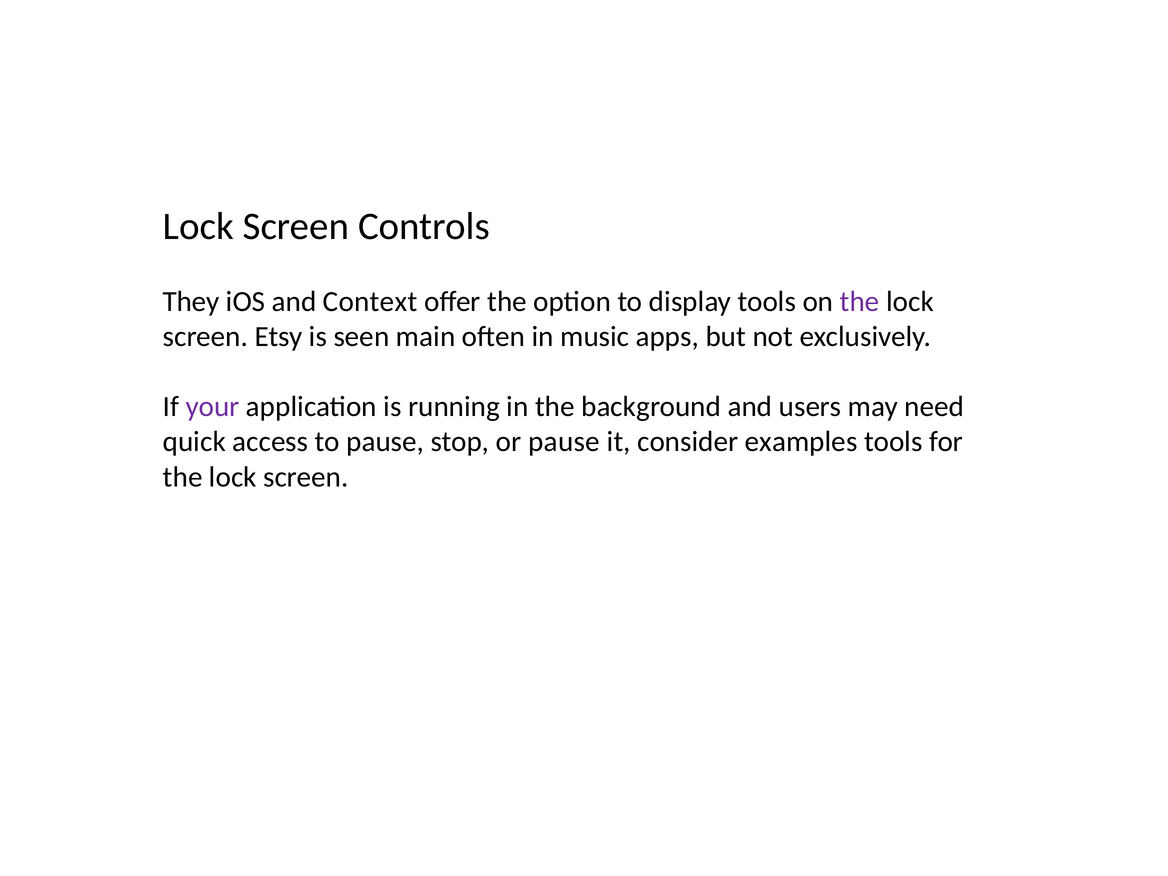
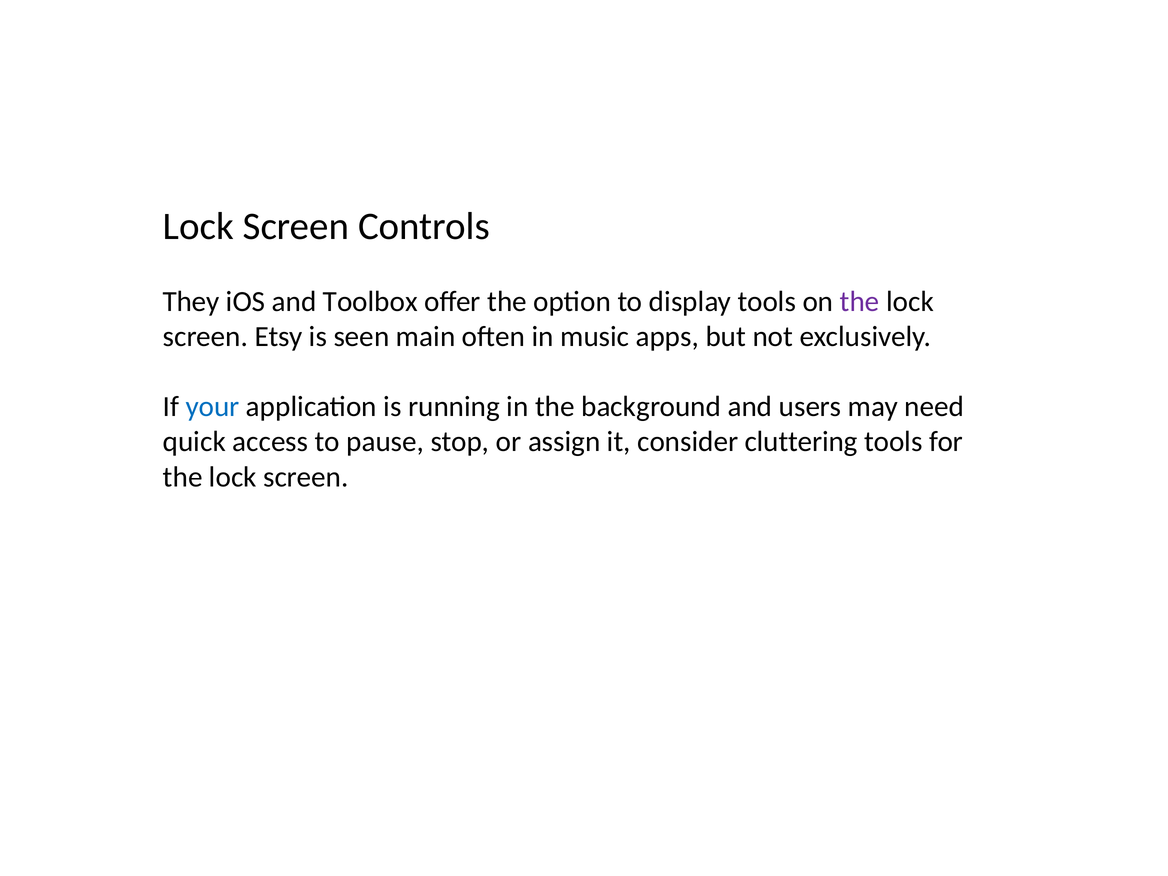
Context: Context -> Toolbox
your colour: purple -> blue
or pause: pause -> assign
examples: examples -> cluttering
